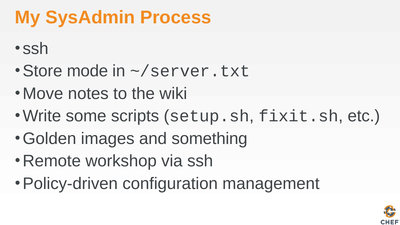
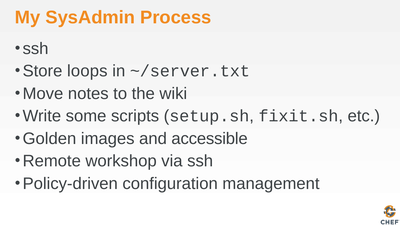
mode: mode -> loops
something: something -> accessible
